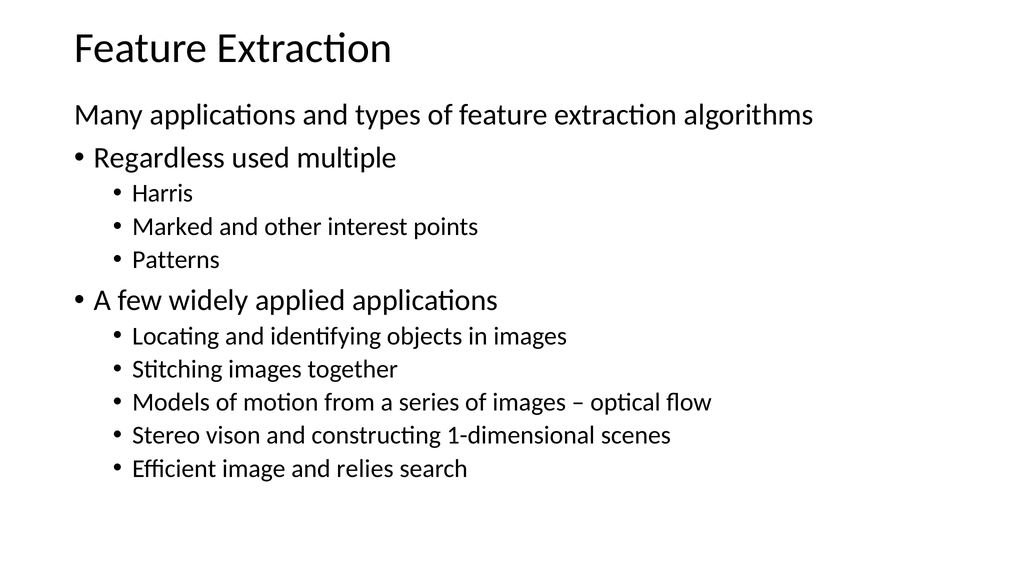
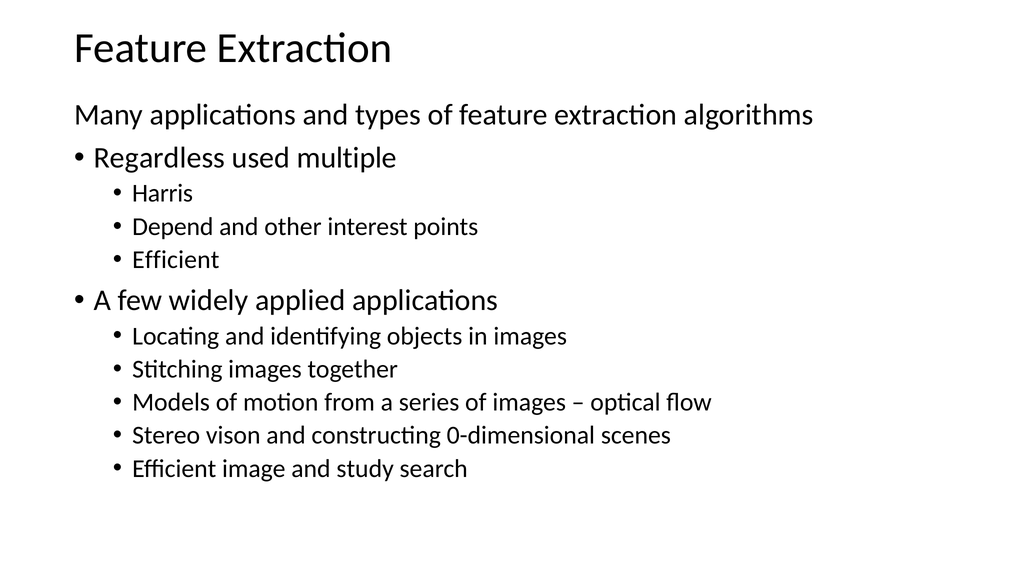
Marked: Marked -> Depend
Patterns at (176, 260): Patterns -> Efficient
1-dimensional: 1-dimensional -> 0-dimensional
relies: relies -> study
